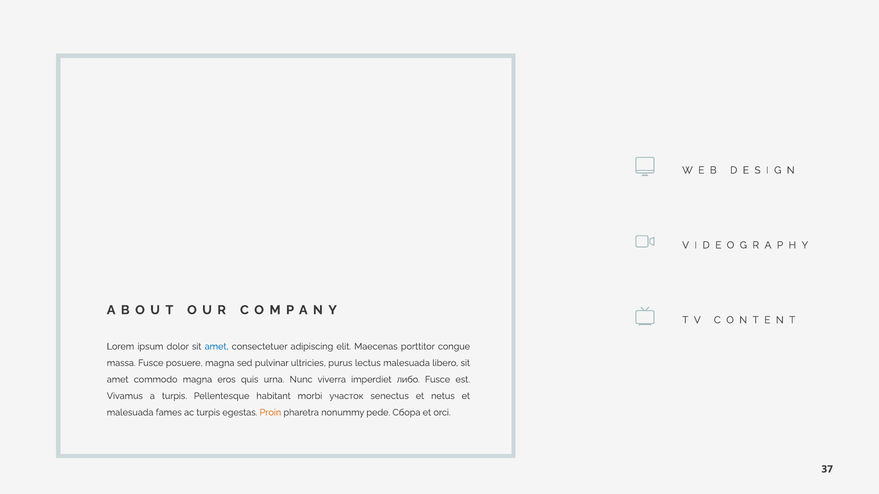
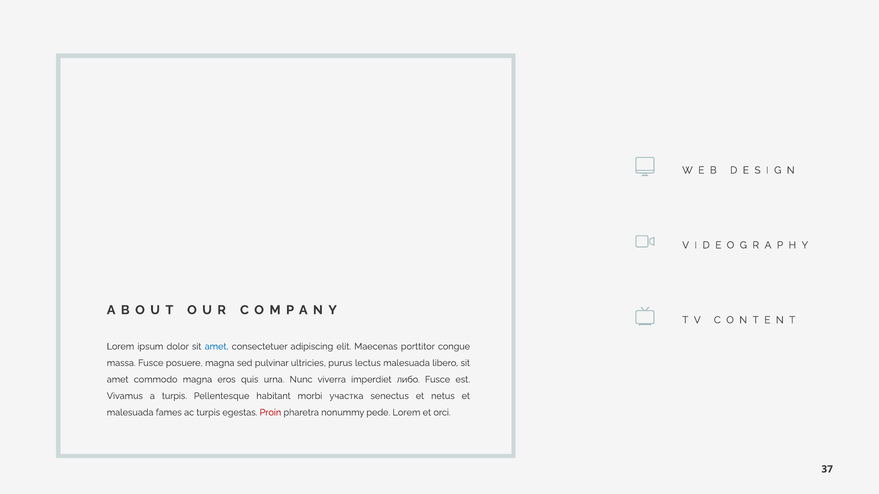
участок: участок -> участка
Proin colour: orange -> red
pede Сбора: Сбора -> Lorem
